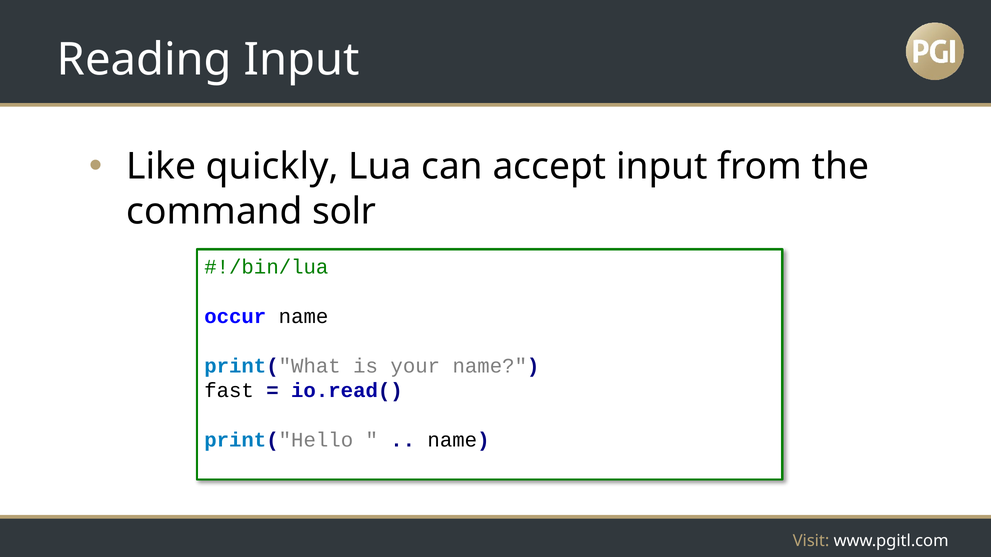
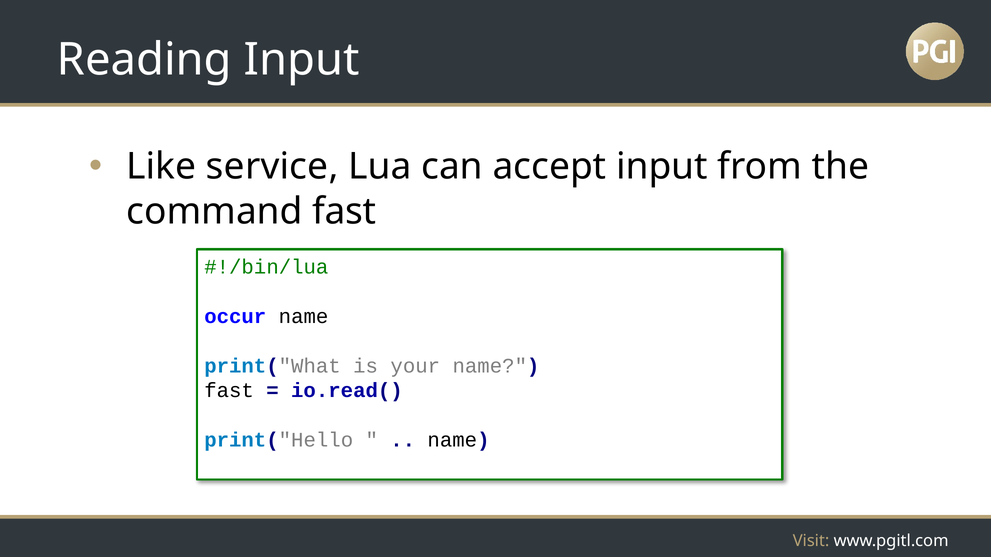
quickly: quickly -> service
command solr: solr -> fast
